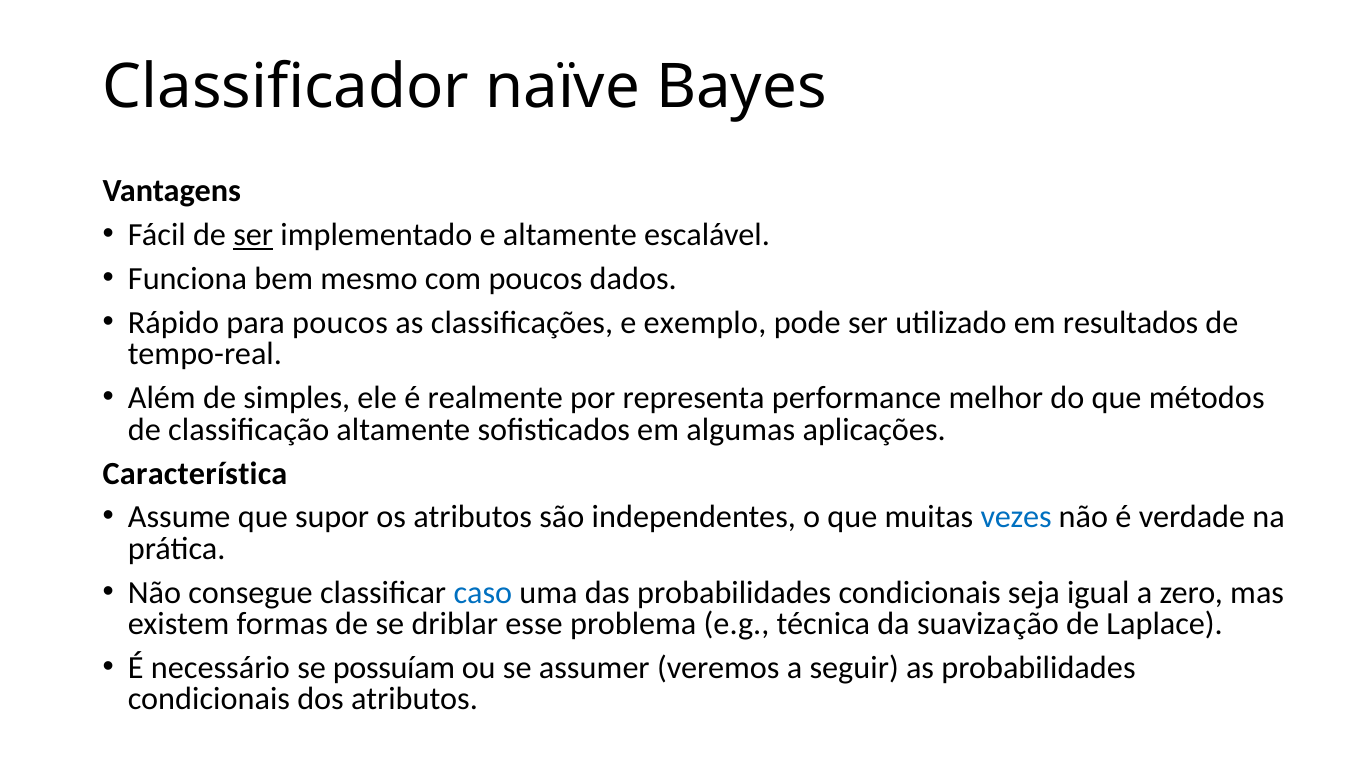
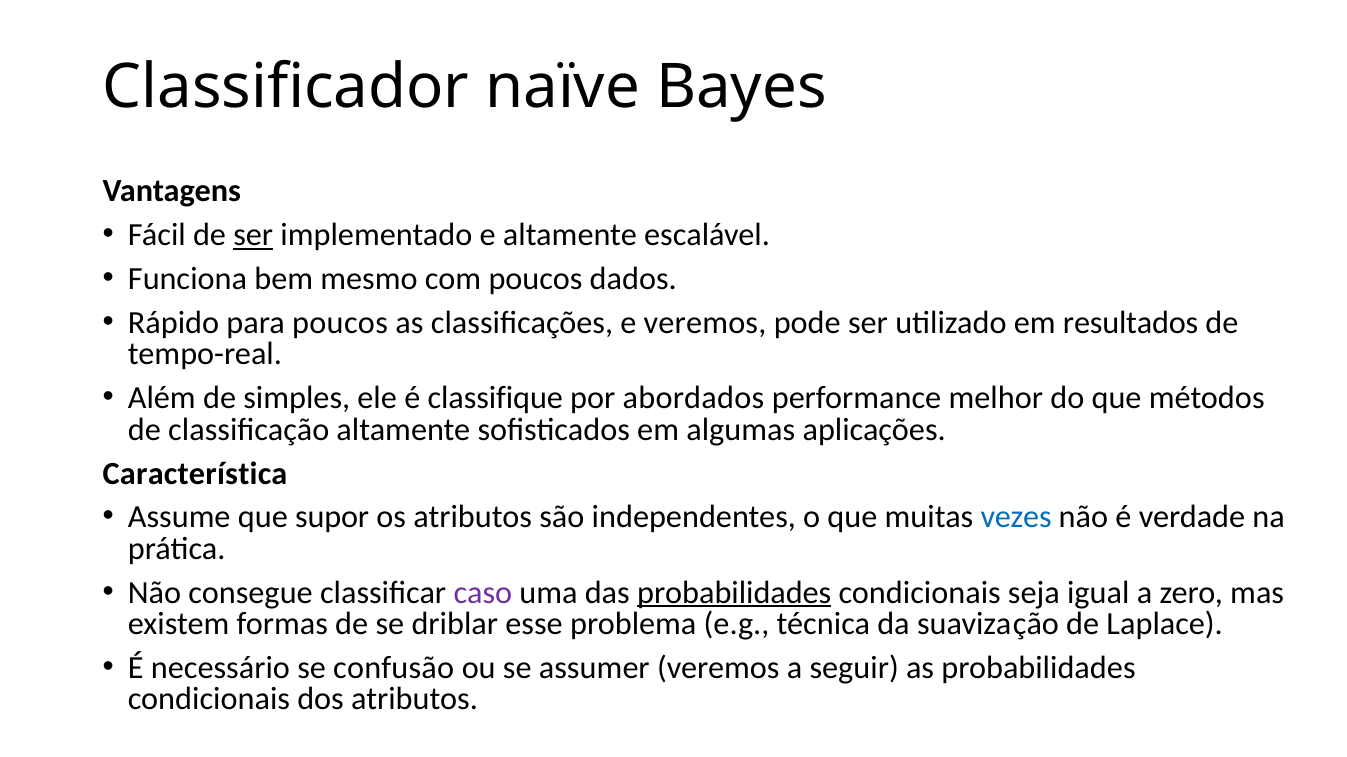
e exemplo: exemplo -> veremos
realmente: realmente -> classifique
representa: representa -> abordados
caso colour: blue -> purple
probabilidades at (734, 593) underline: none -> present
possuíam: possuíam -> confusão
